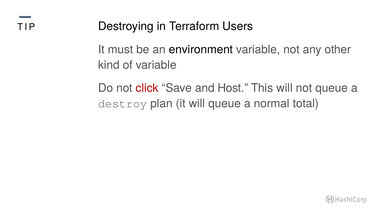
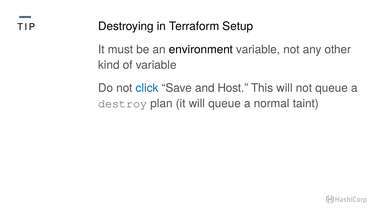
Users: Users -> Setup
click colour: red -> blue
total: total -> taint
